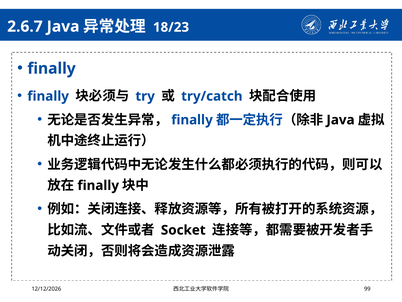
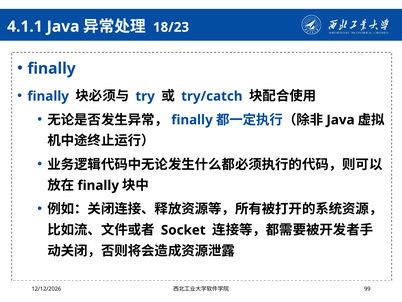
2.6.7: 2.6.7 -> 4.1.1
